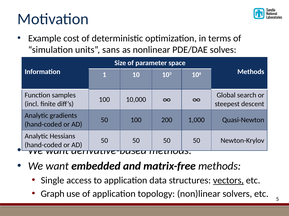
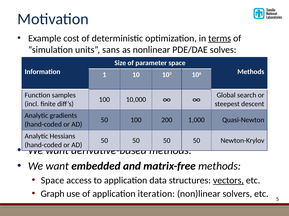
terms underline: none -> present
Single at (53, 181): Single -> Space
topology: topology -> iteration
